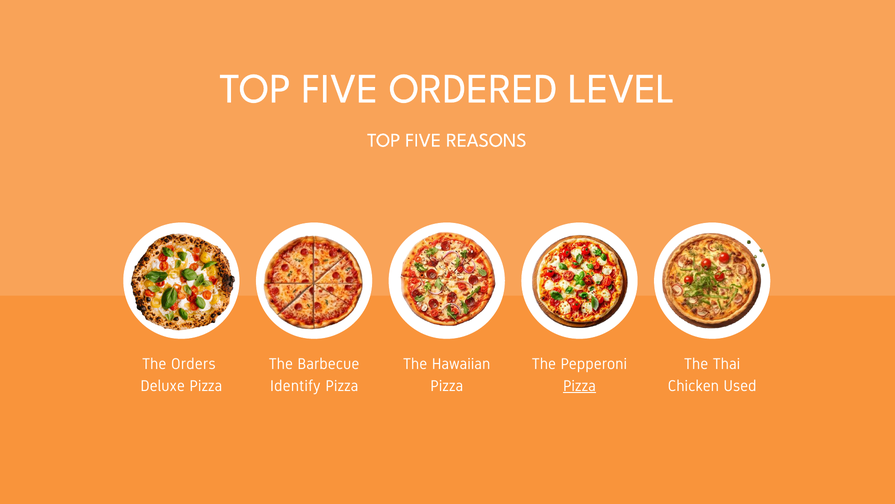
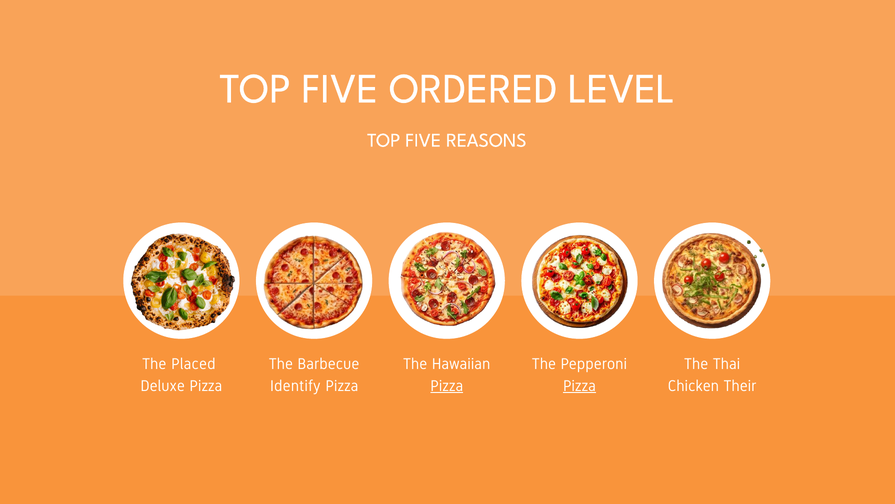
Orders: Orders -> Placed
Pizza at (447, 385) underline: none -> present
Used: Used -> Their
